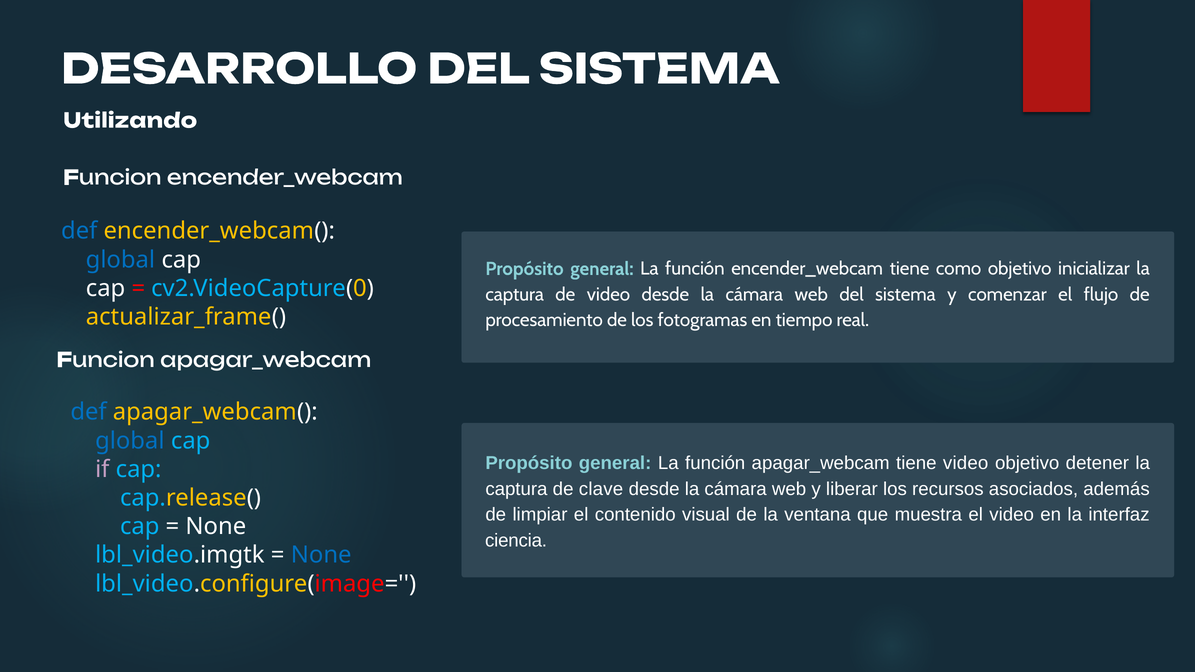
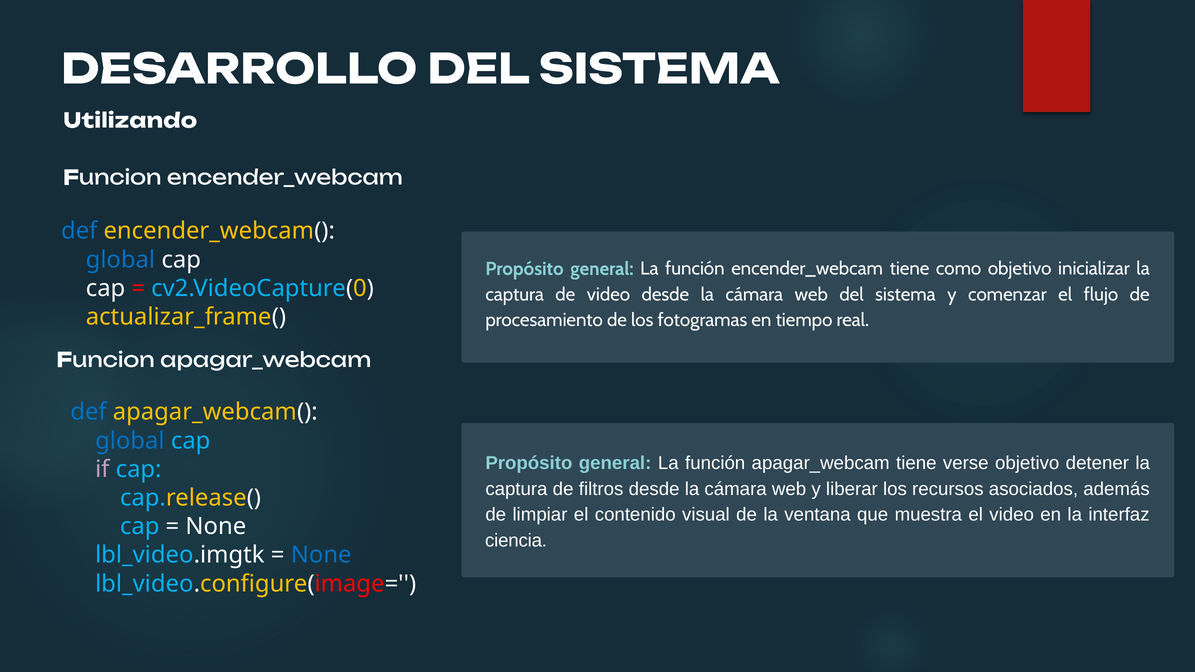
tiene video: video -> verse
clave: clave -> filtros
